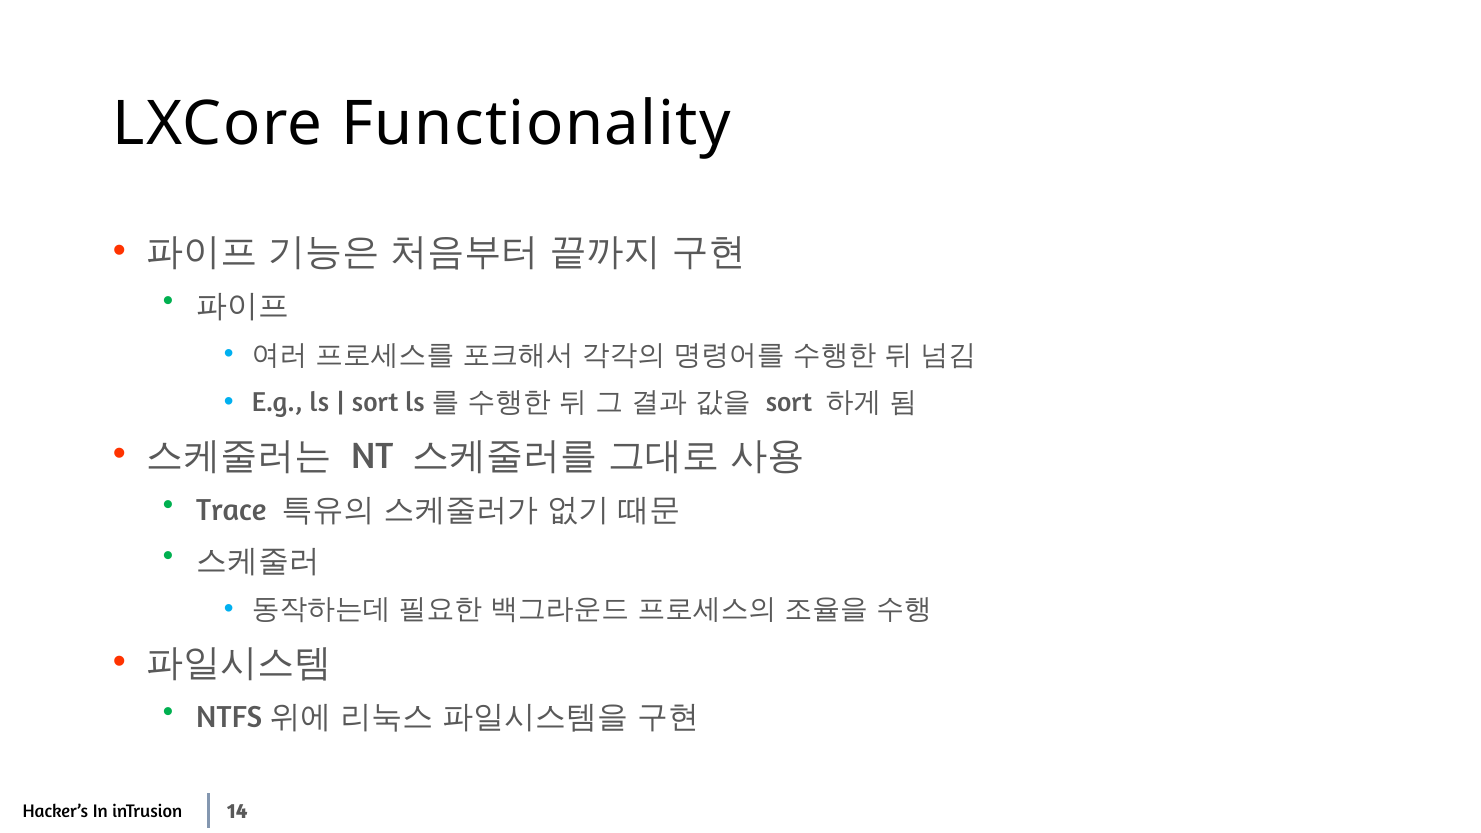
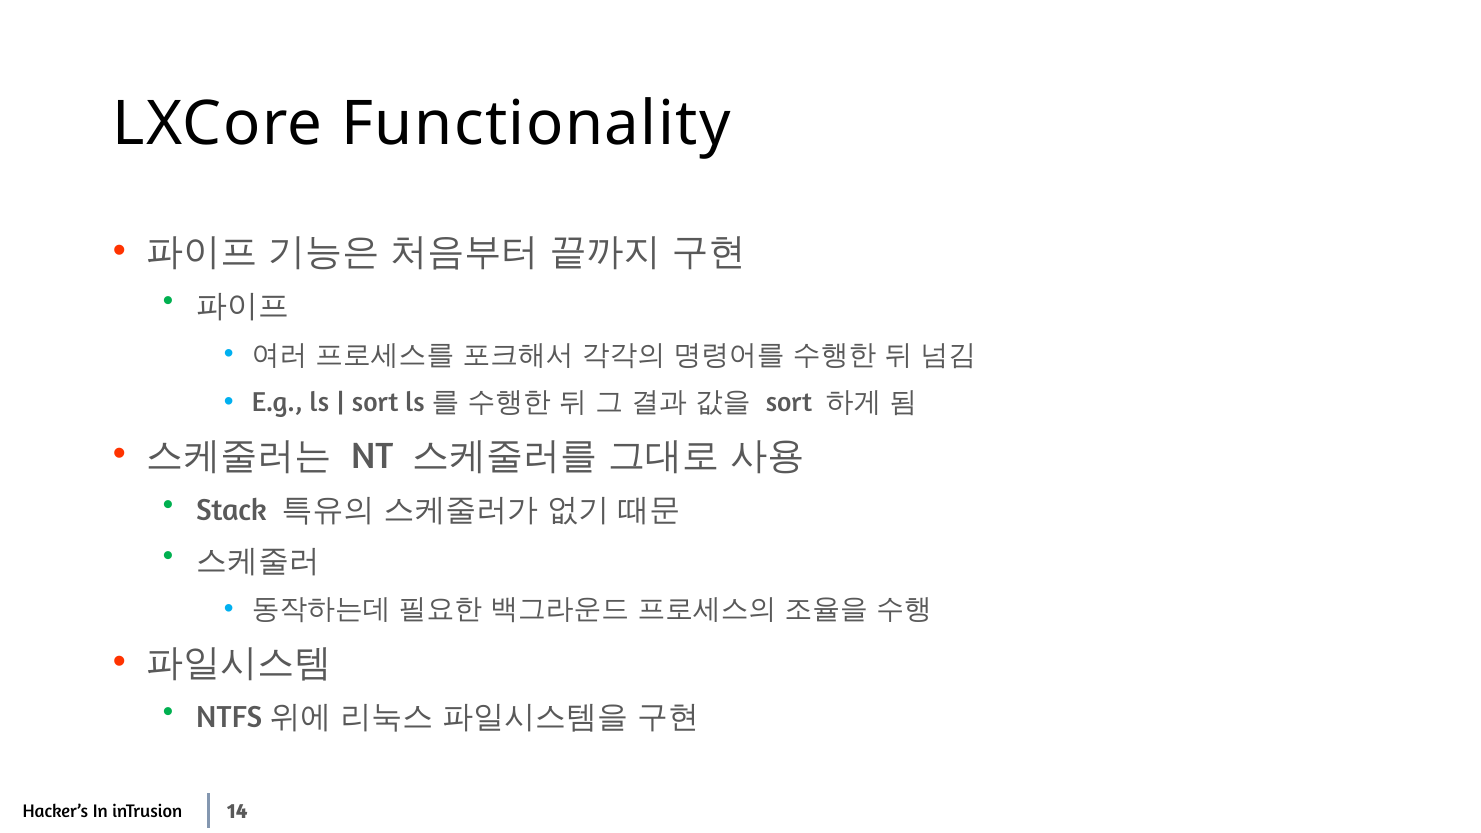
Trace: Trace -> Stack
